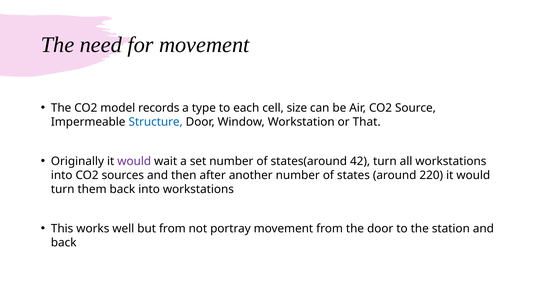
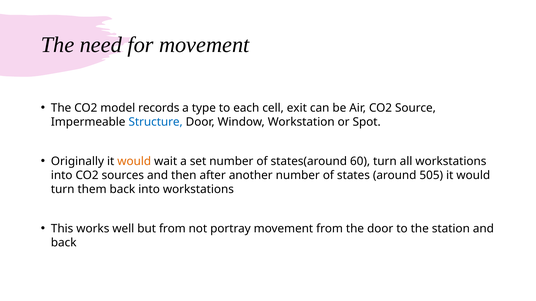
size: size -> exit
That: That -> Spot
would at (134, 161) colour: purple -> orange
42: 42 -> 60
220: 220 -> 505
